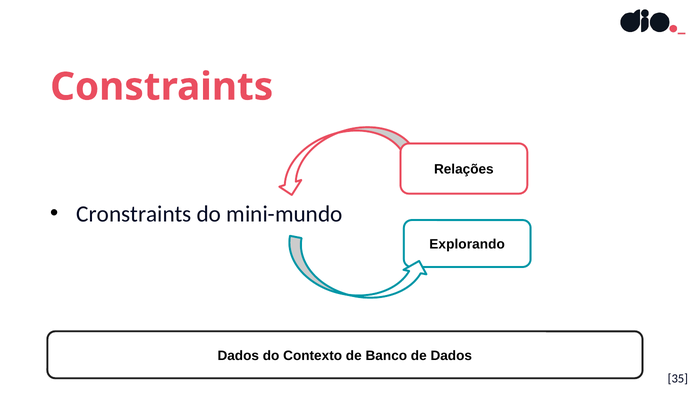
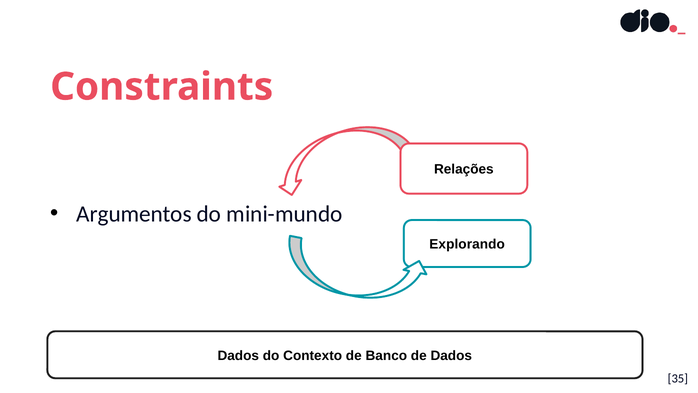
Cronstraints: Cronstraints -> Argumentos
